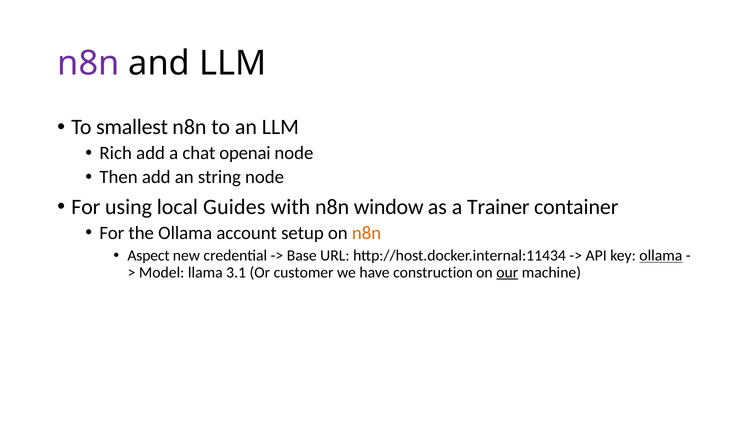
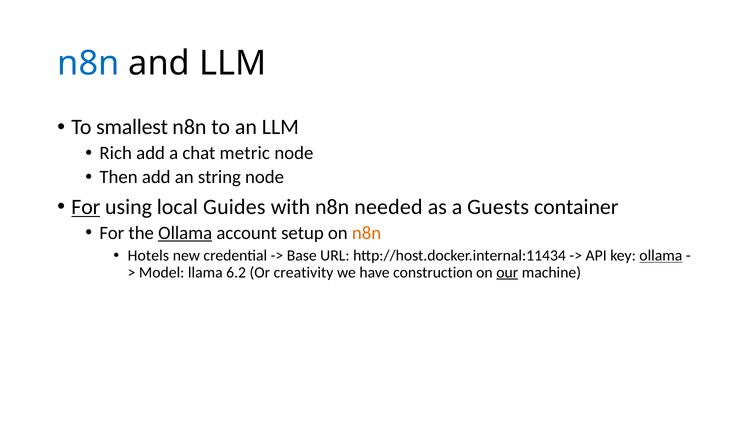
n8n at (88, 63) colour: purple -> blue
openai: openai -> metric
For at (86, 207) underline: none -> present
window: window -> needed
Trainer: Trainer -> Guests
Ollama at (185, 233) underline: none -> present
Aspect: Aspect -> Hotels
3.1: 3.1 -> 6.2
customer: customer -> creativity
